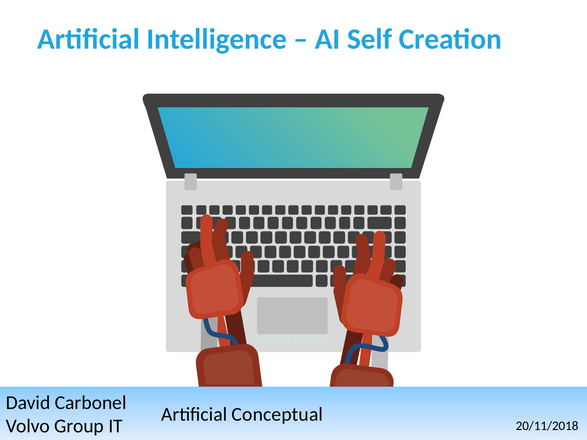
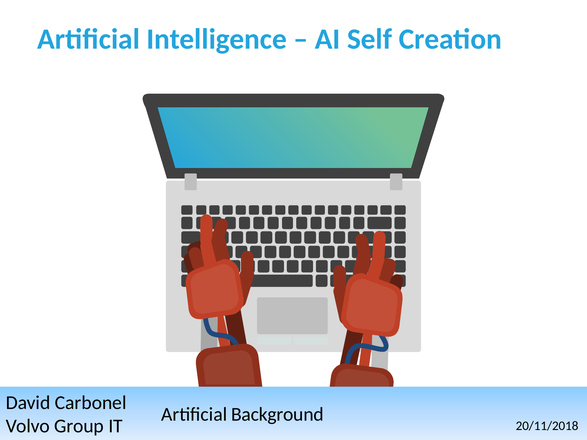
Conceptual: Conceptual -> Background
